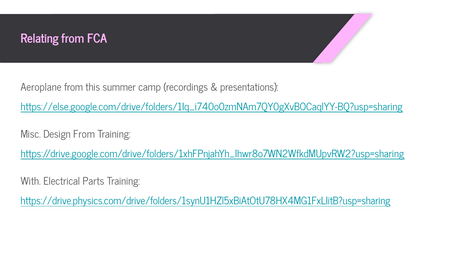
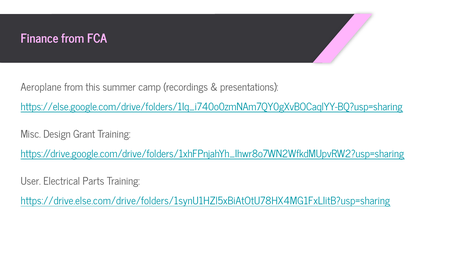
Relating: Relating -> Finance
Design From: From -> Grant
With: With -> User
https://drive.physics.com/drive/folders/1synU1HZl5xBiAtOtU78HX4MG1FxLIitB?usp=sharing: https://drive.physics.com/drive/folders/1synU1HZl5xBiAtOtU78HX4MG1FxLIitB?usp=sharing -> https://drive.else.com/drive/folders/1synU1HZl5xBiAtOtU78HX4MG1FxLIitB?usp=sharing
